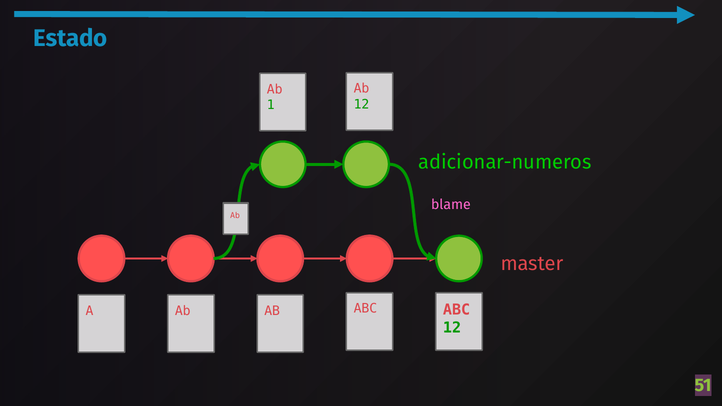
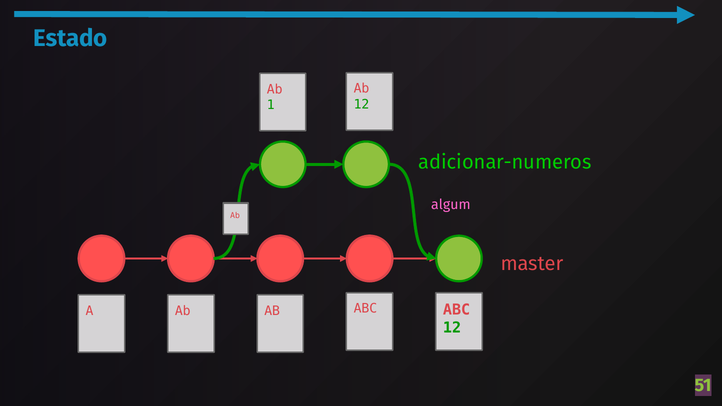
blame: blame -> algum
